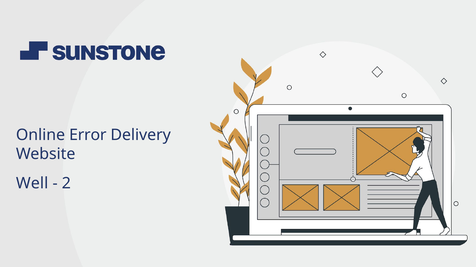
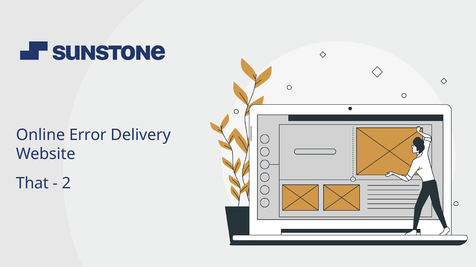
Well: Well -> That
